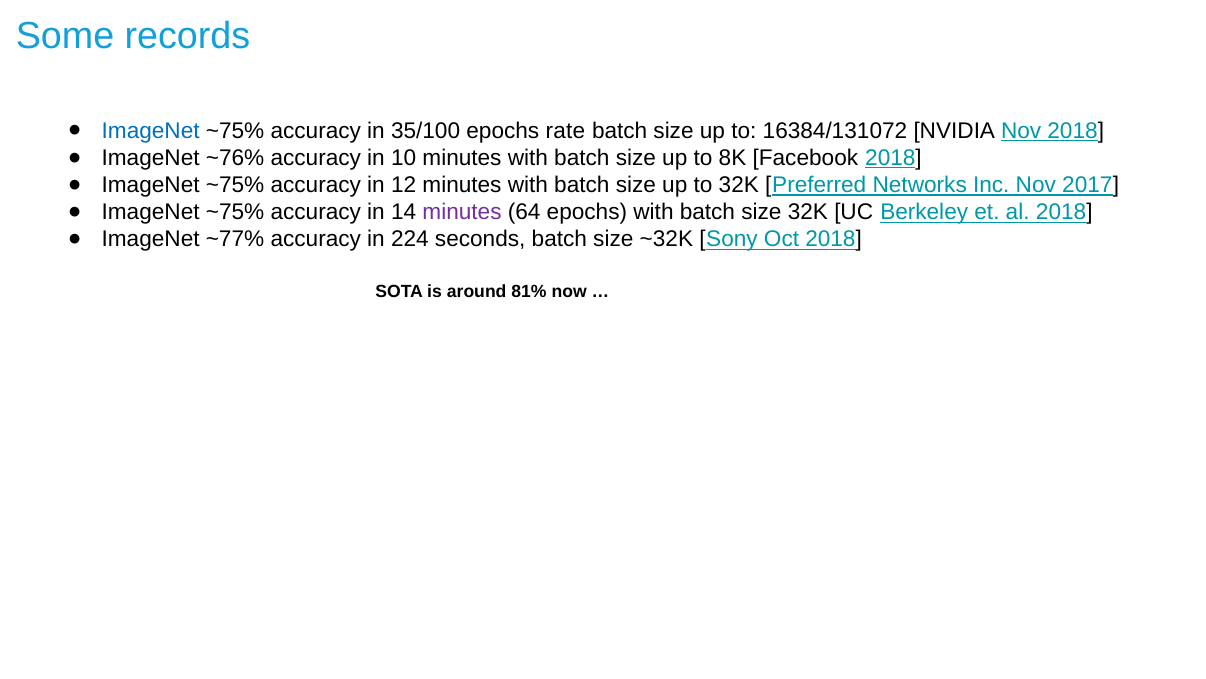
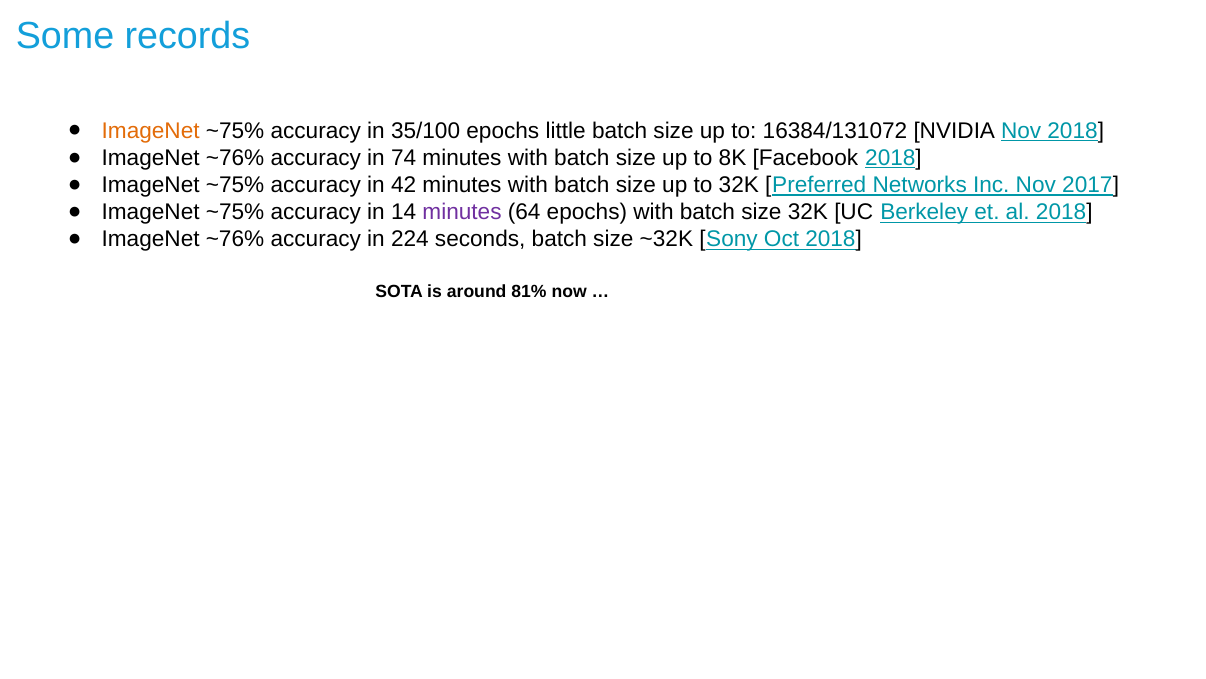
ImageNet at (151, 131) colour: blue -> orange
rate: rate -> little
10: 10 -> 74
12: 12 -> 42
~77% at (235, 239): ~77% -> ~76%
